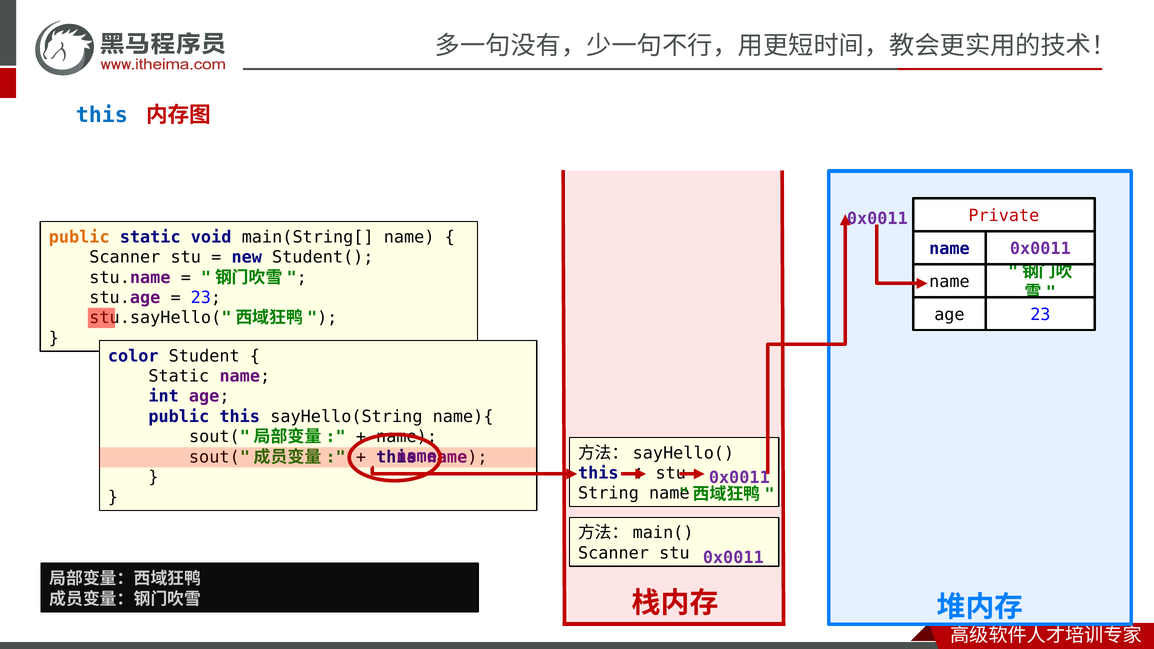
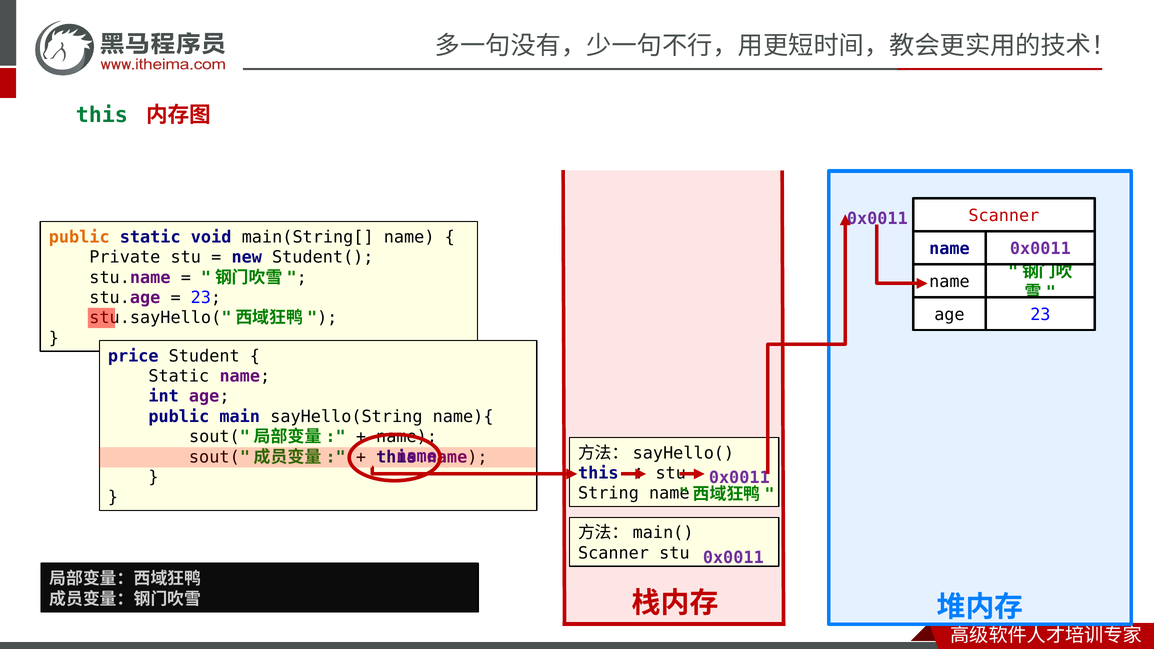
this at (102, 115) colour: blue -> green
Private at (1004, 216): Private -> Scanner
Scanner at (125, 257): Scanner -> Private
color: color -> price
public this: this -> main
